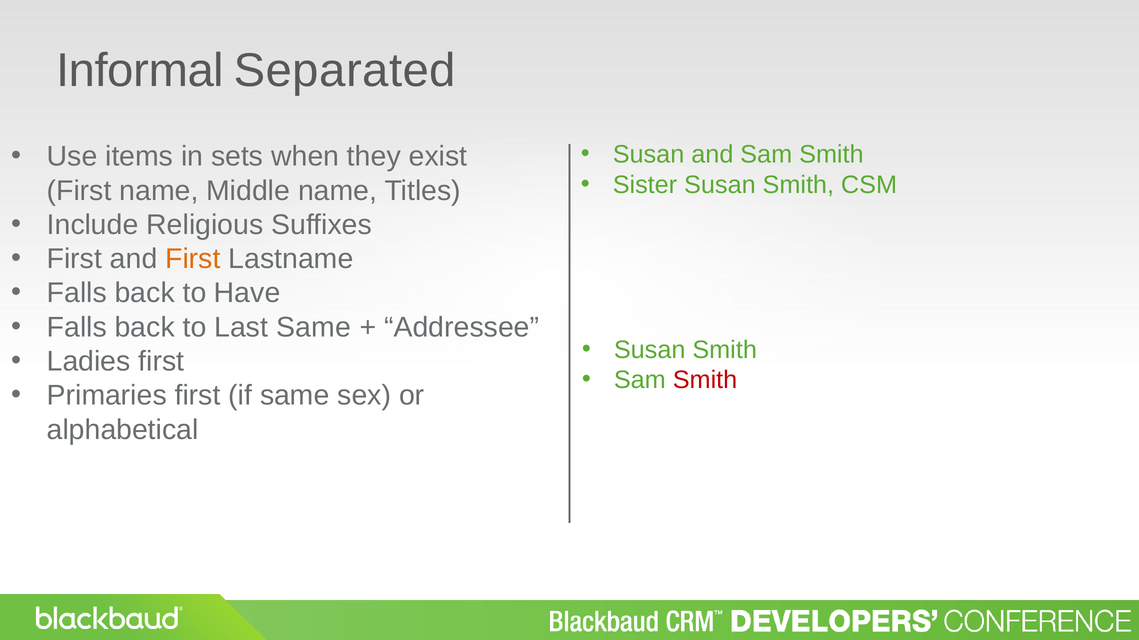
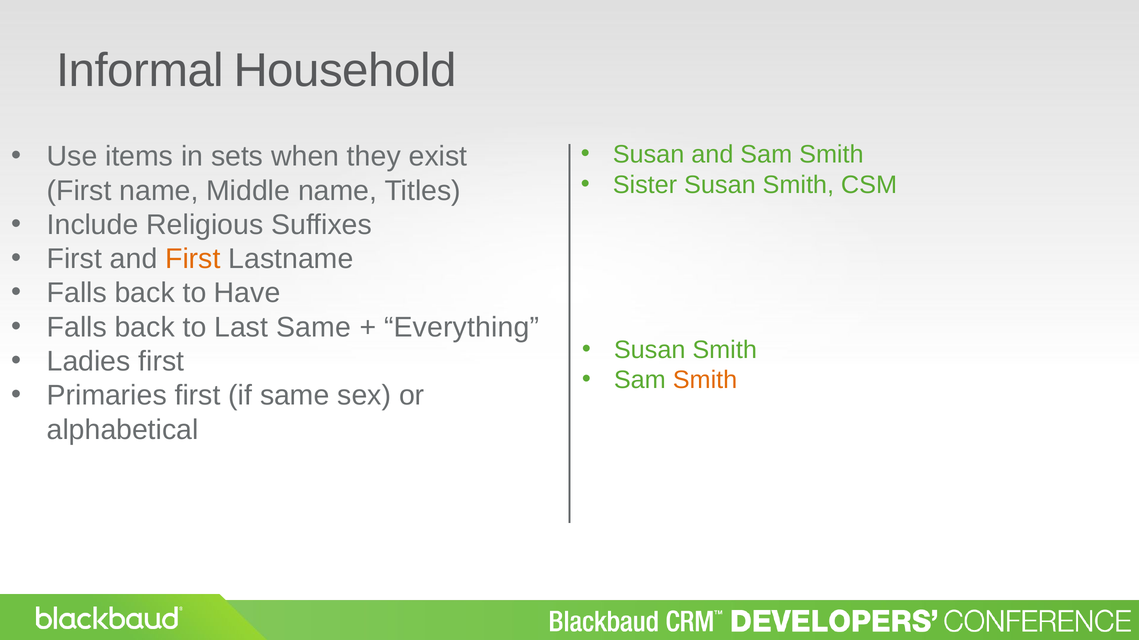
Separated: Separated -> Household
Addressee: Addressee -> Everything
Smith at (705, 380) colour: red -> orange
